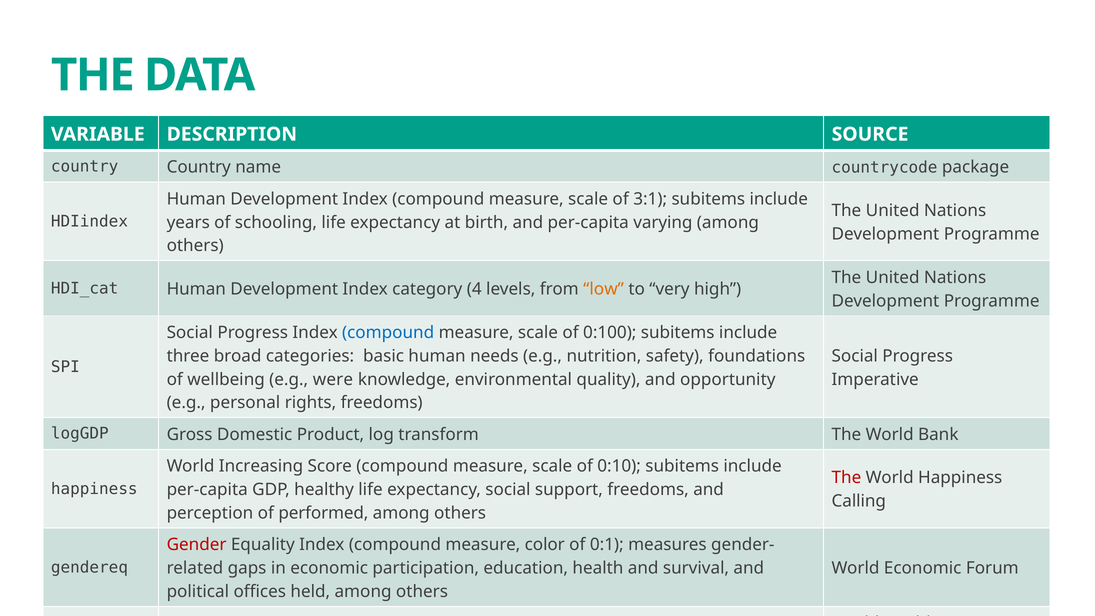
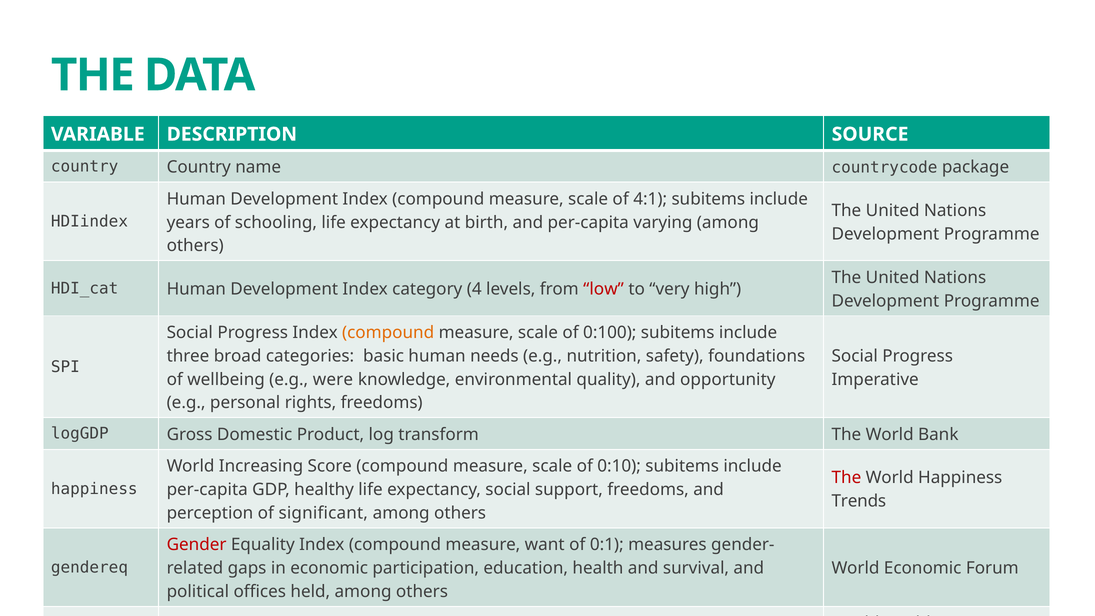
3:1: 3:1 -> 4:1
low colour: orange -> red
compound at (388, 333) colour: blue -> orange
Calling: Calling -> Trends
performed: performed -> significant
color: color -> want
